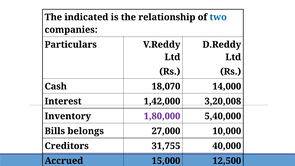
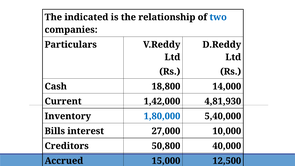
18,070: 18,070 -> 18,800
Interest: Interest -> Current
3,20,008: 3,20,008 -> 4,81,930
1,80,000 colour: purple -> blue
belongs: belongs -> interest
31,755: 31,755 -> 50,800
